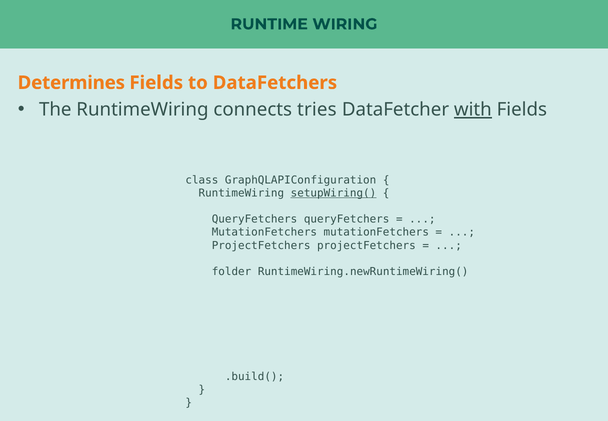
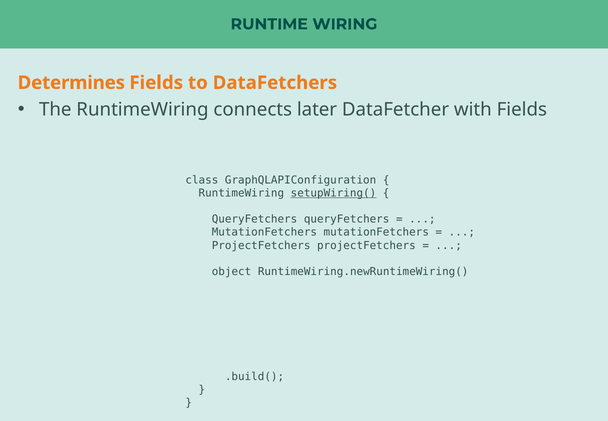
tries: tries -> later
with underline: present -> none
folder: folder -> object
